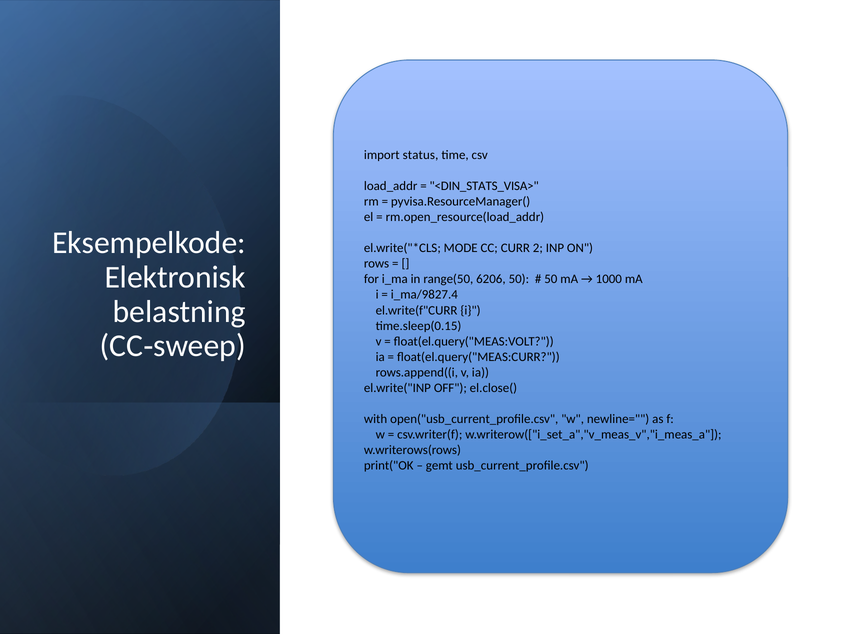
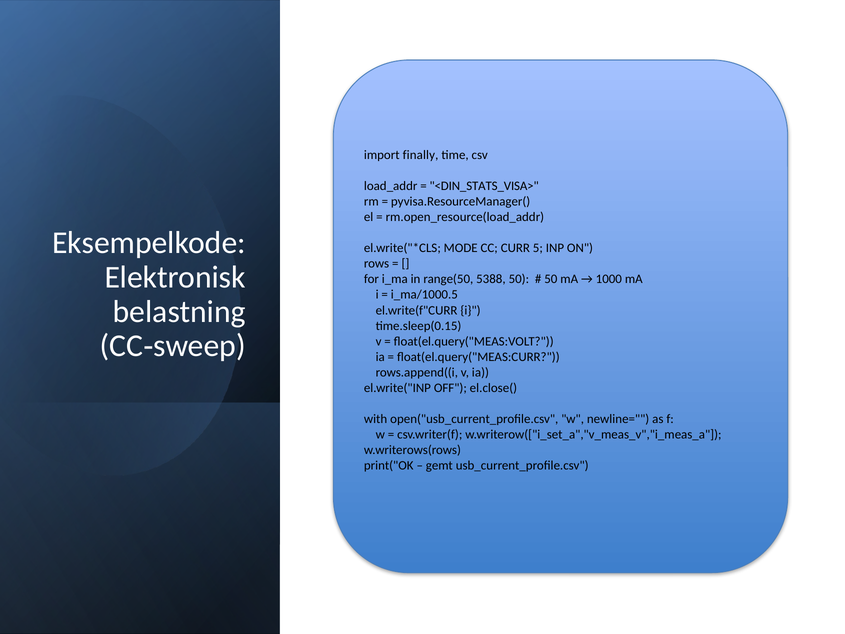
status: status -> finally
2: 2 -> 5
6206: 6206 -> 5388
i_ma/9827.4: i_ma/9827.4 -> i_ma/1000.5
